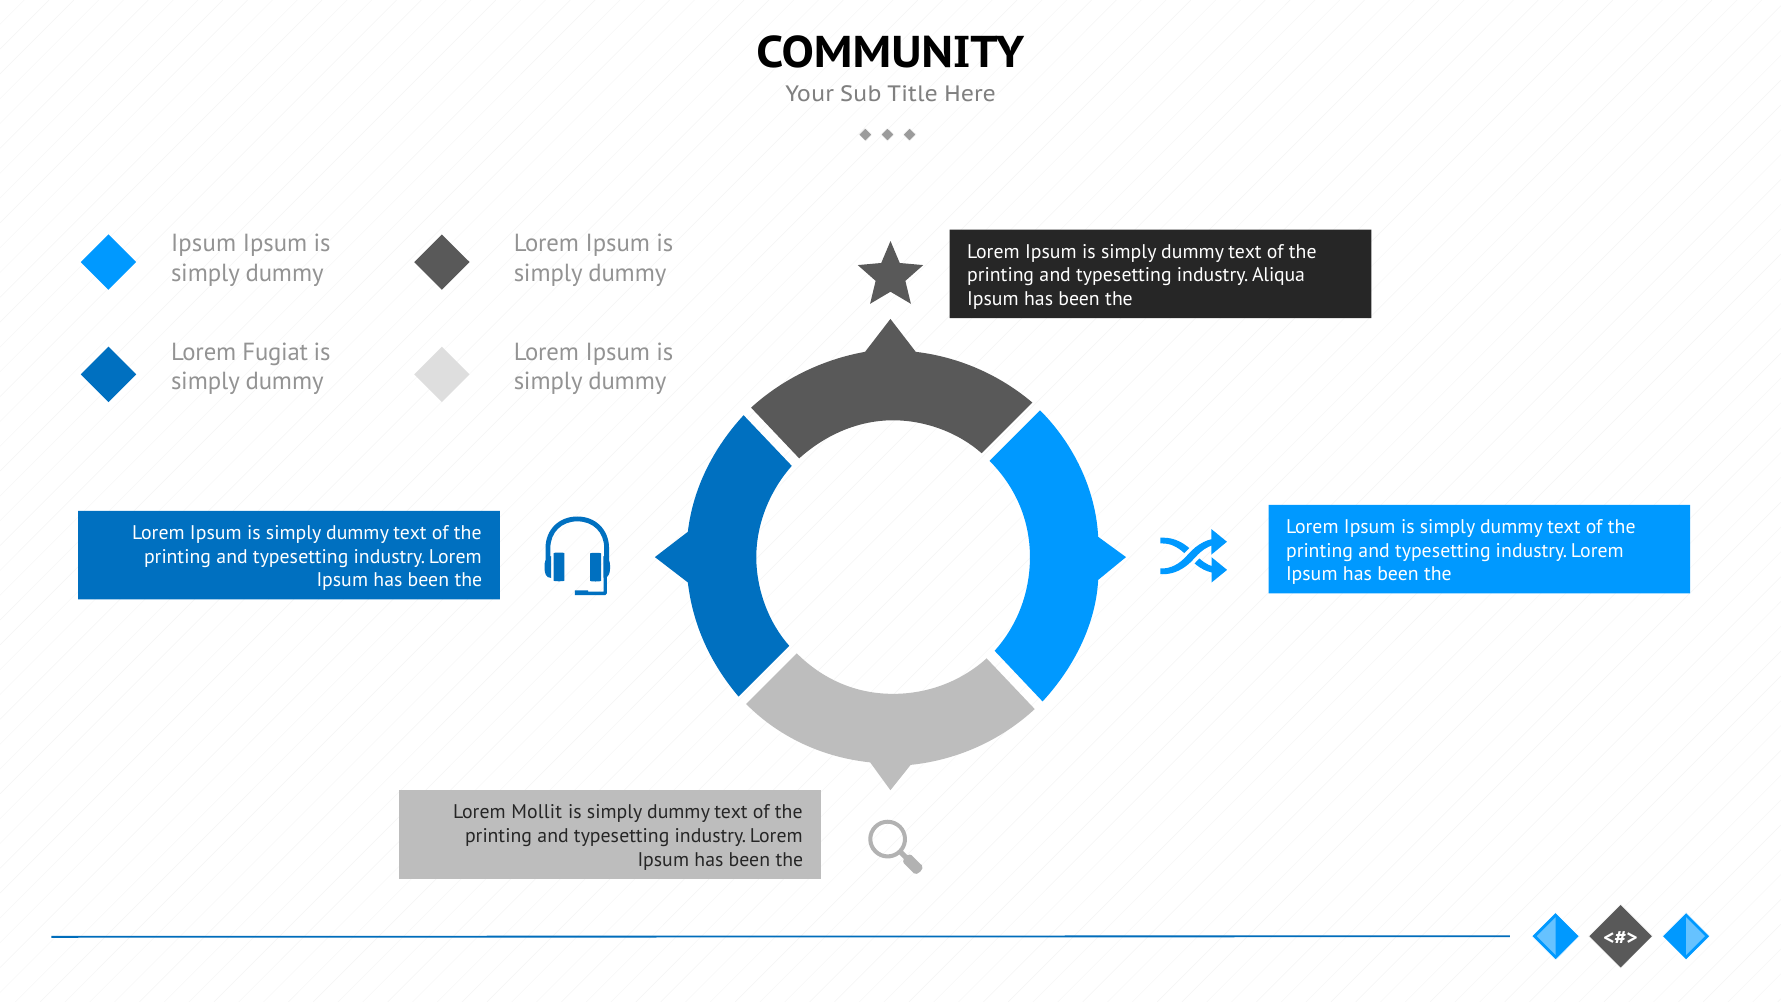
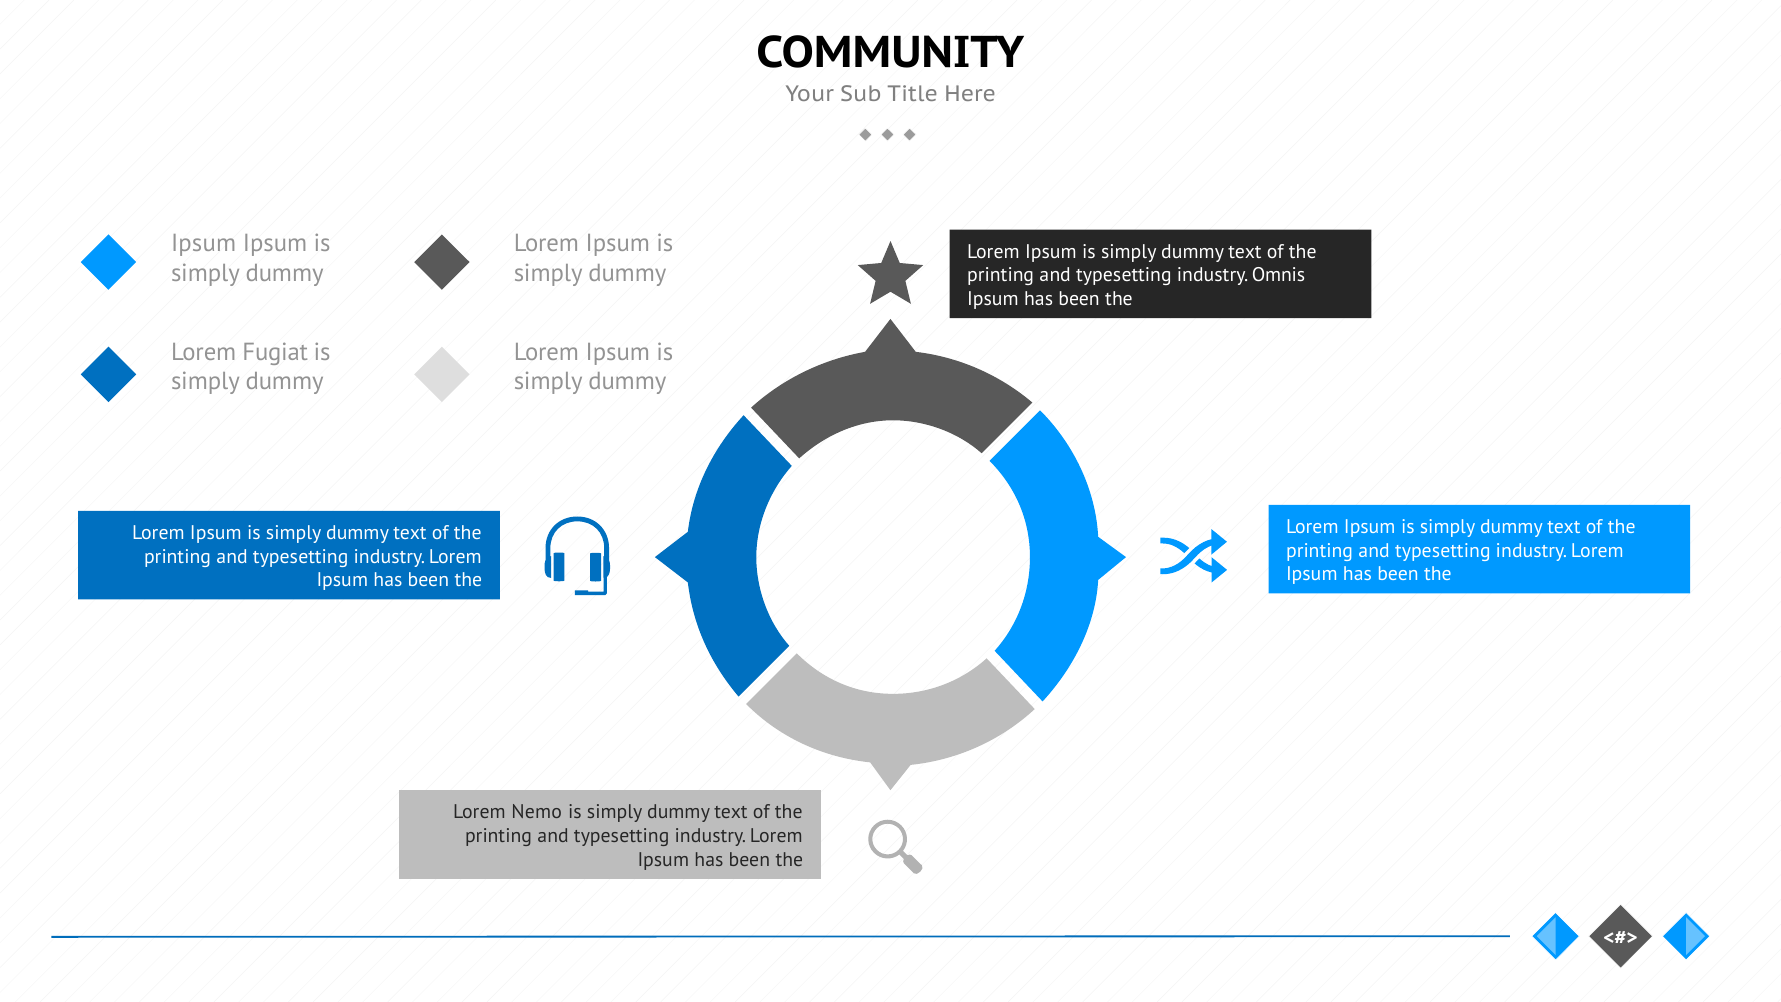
Aliqua: Aliqua -> Omnis
Mollit: Mollit -> Nemo
